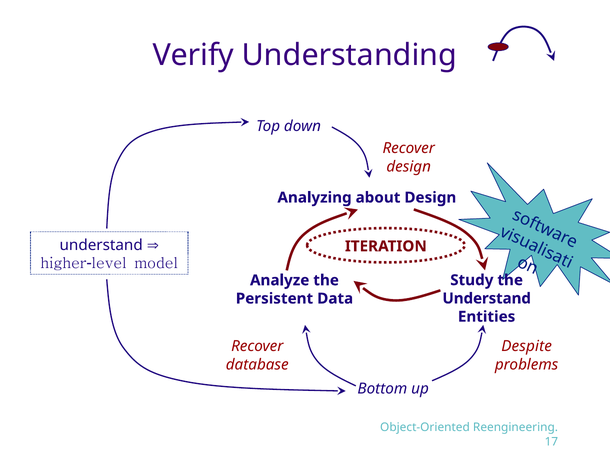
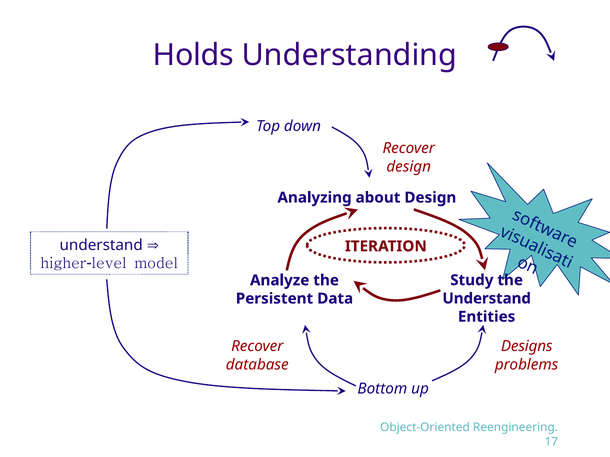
Verify: Verify -> Holds
Despite: Despite -> Designs
